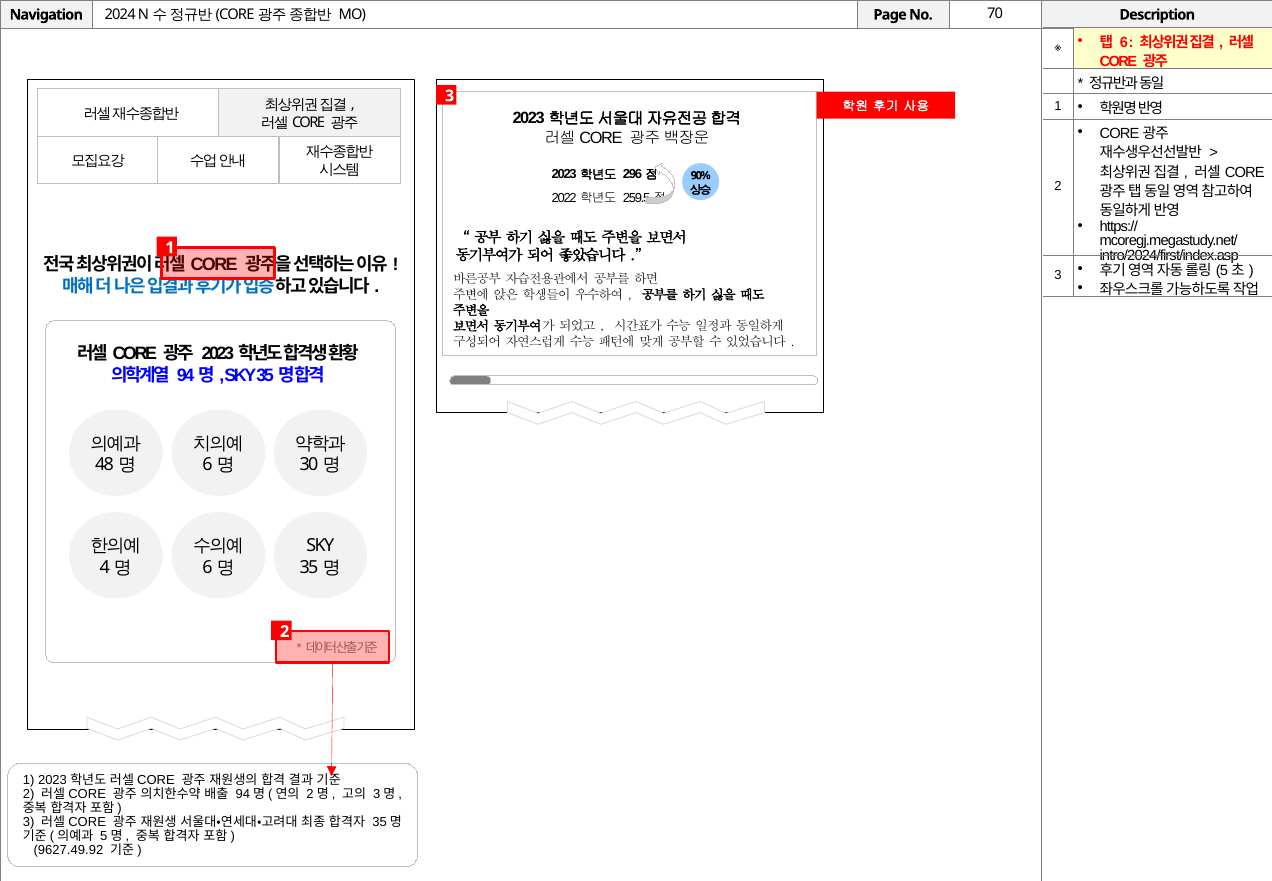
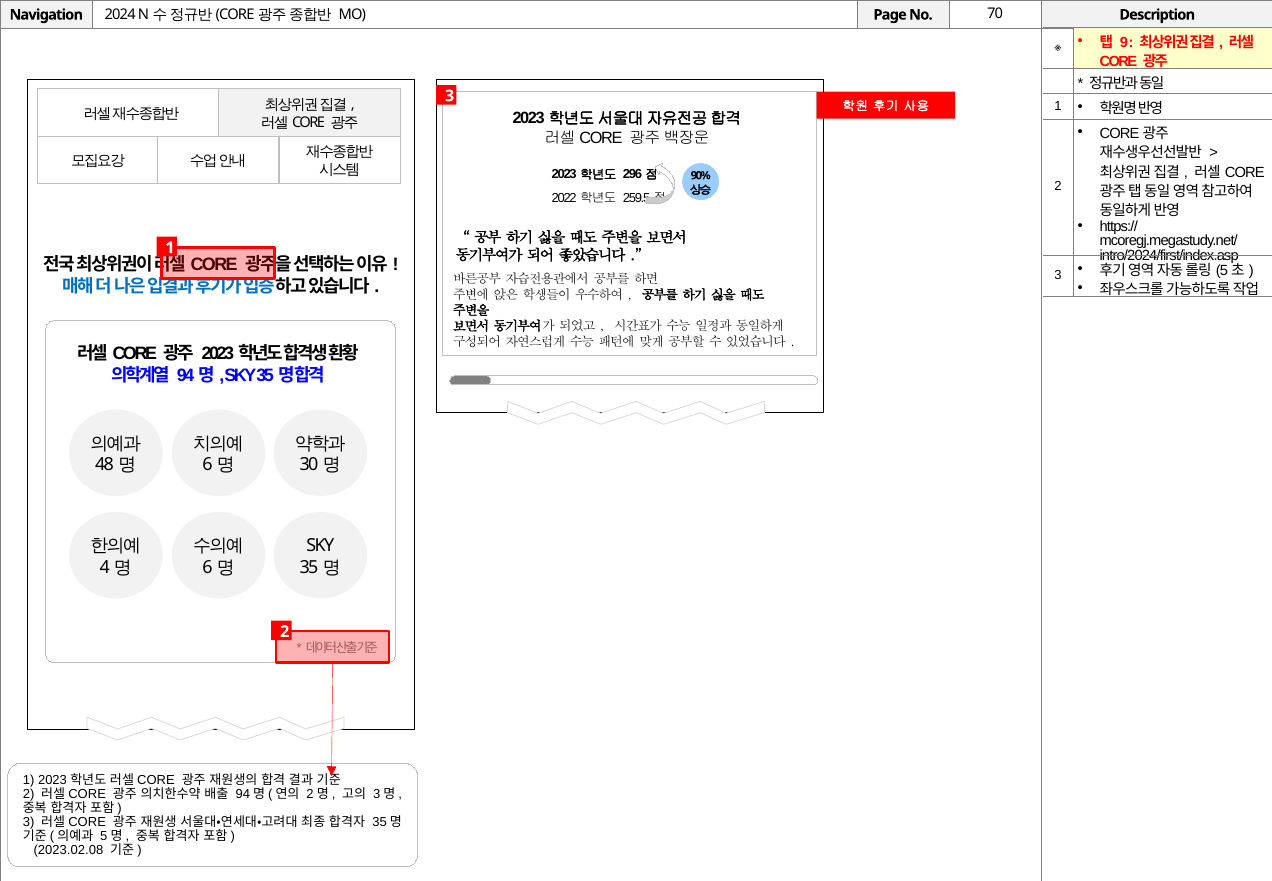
6: 6 -> 9
9627.49.92: 9627.49.92 -> 2023.02.08
